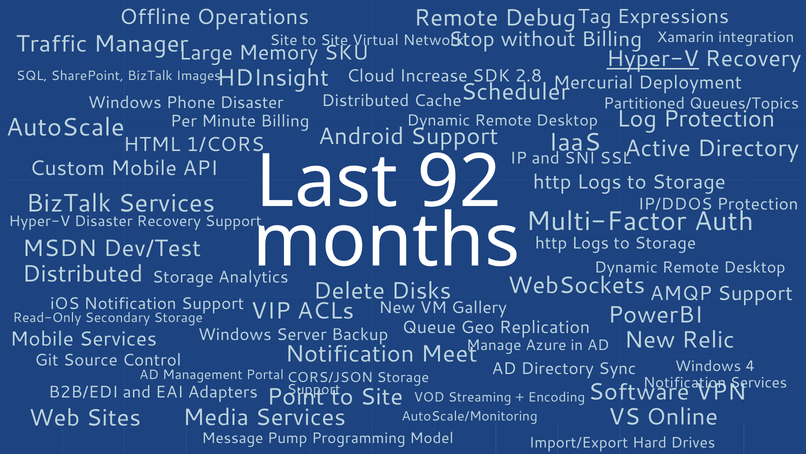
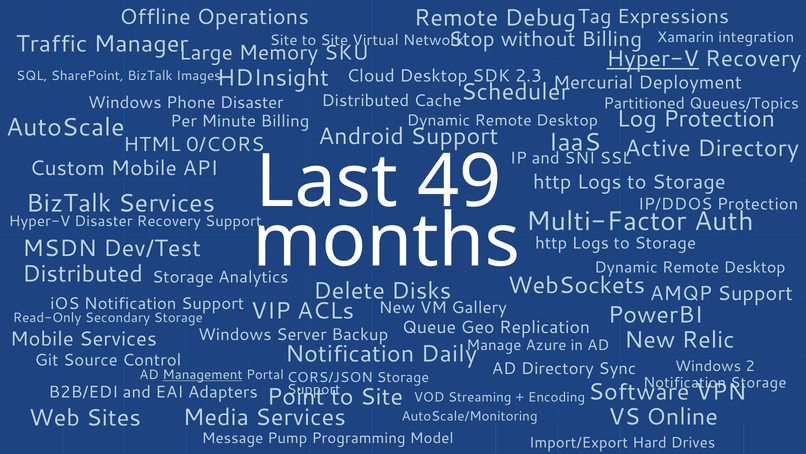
Cloud Increase: Increase -> Desktop
2.8: 2.8 -> 2.3
1/CORS: 1/CORS -> 0/CORS
92: 92 -> 49
Meet: Meet -> Daily
4: 4 -> 2
Management underline: none -> present
Notification Services: Services -> Storage
